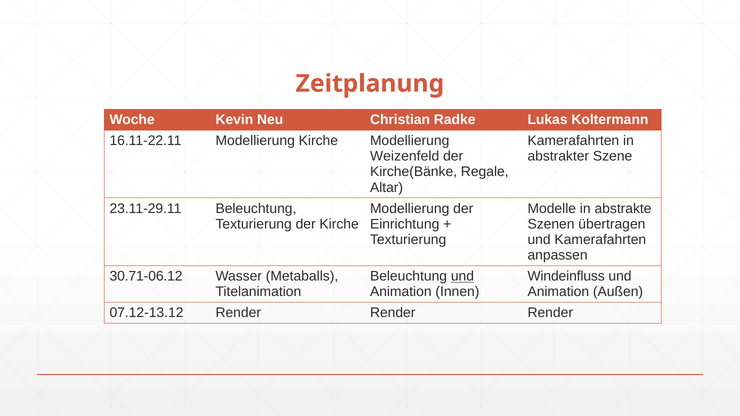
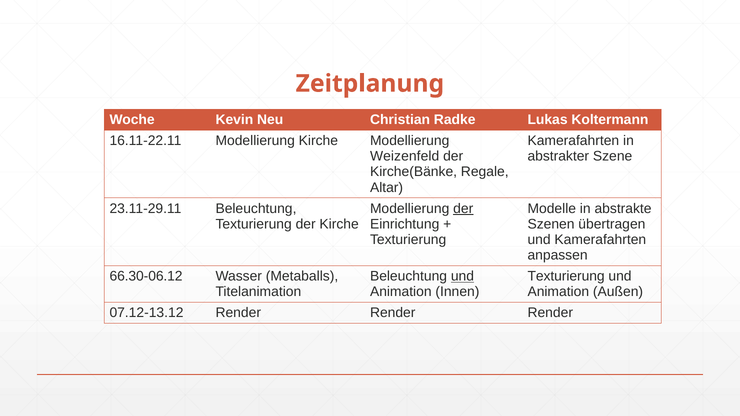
der at (463, 209) underline: none -> present
30.71-06.12: 30.71-06.12 -> 66.30-06.12
Windeinfluss at (566, 276): Windeinfluss -> Texturierung
